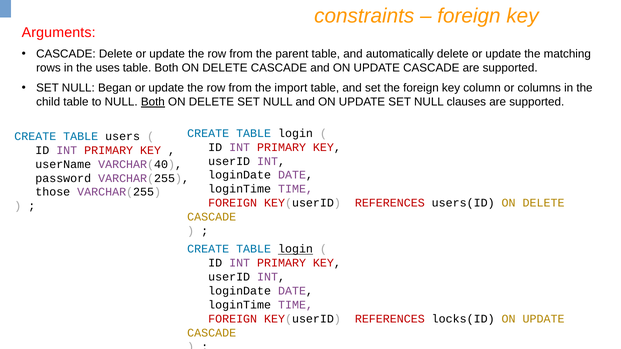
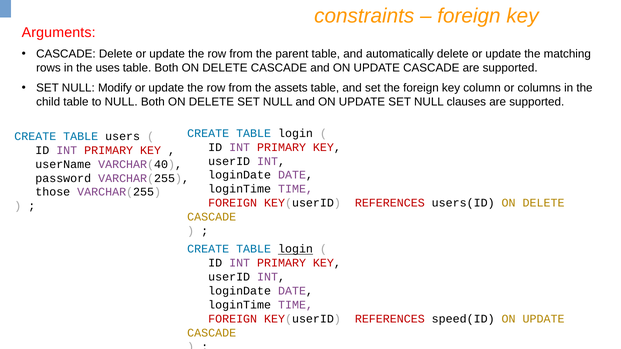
Began: Began -> Modify
import: import -> assets
Both at (153, 102) underline: present -> none
locks(ID: locks(ID -> speed(ID
